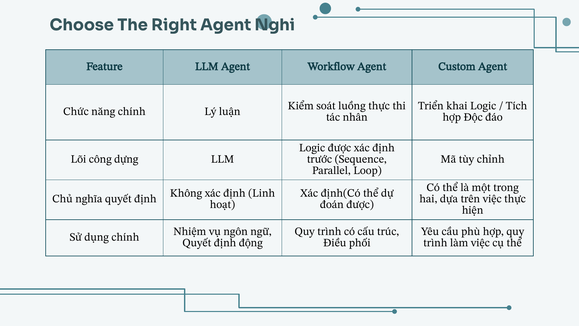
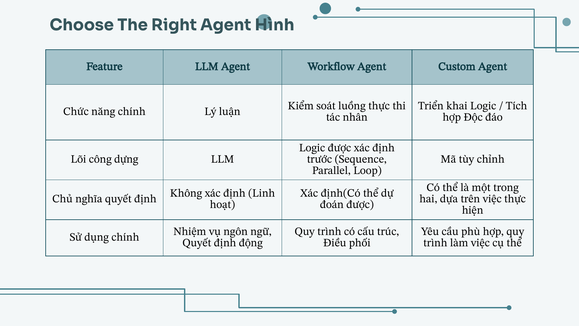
Nghi: Nghi -> Hình
